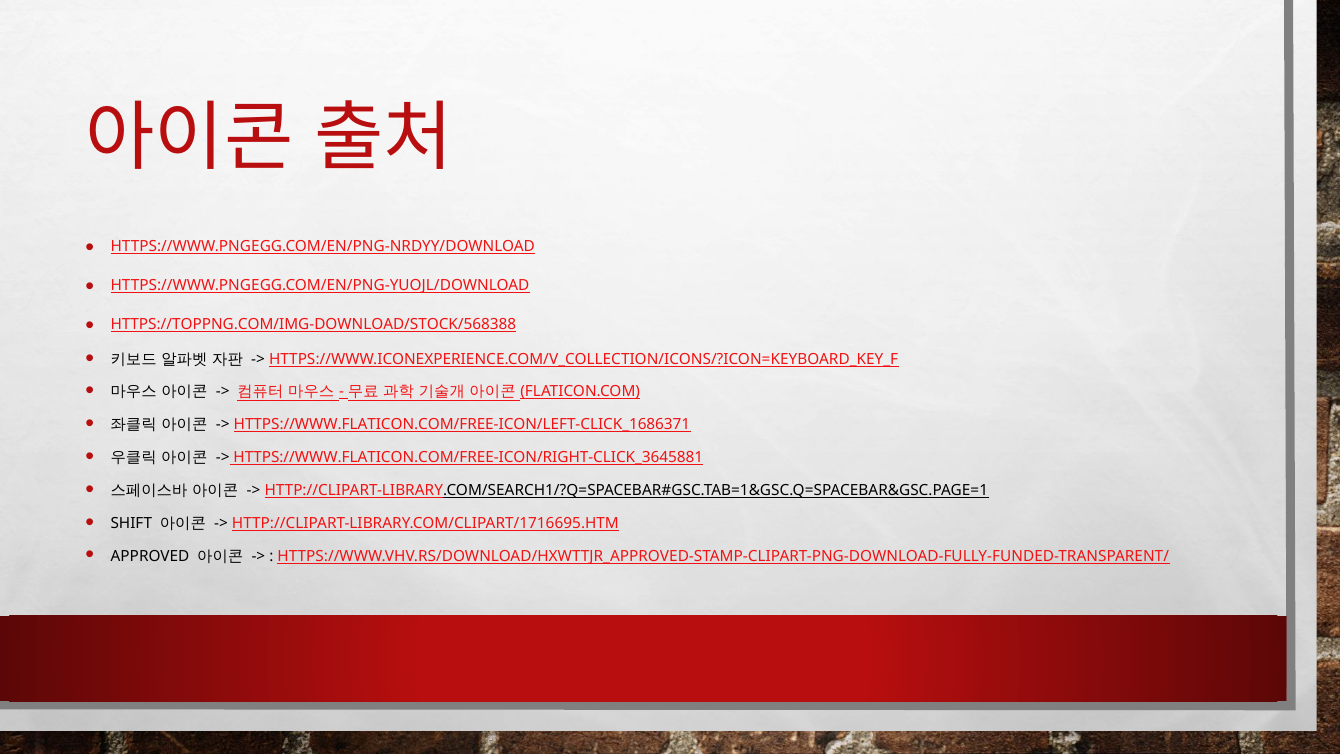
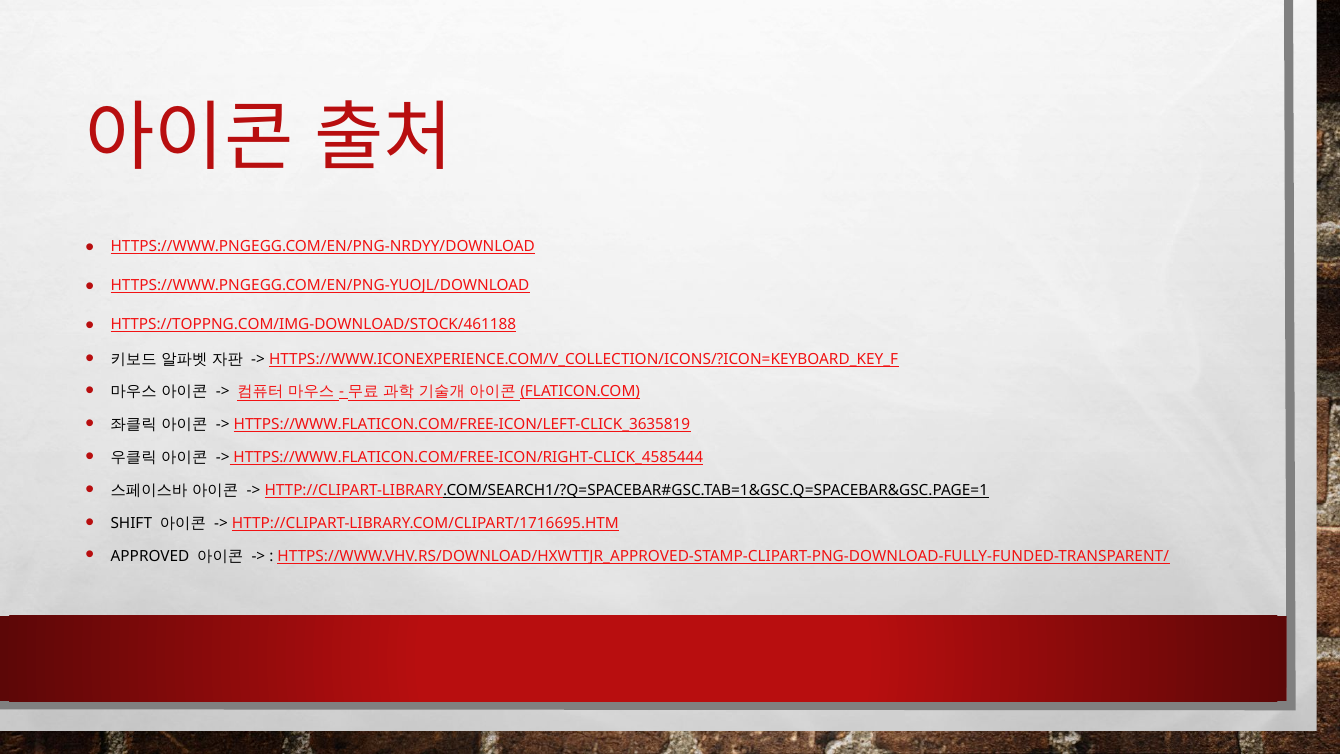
HTTPS://TOPPNG.COM/IMG-DOWNLOAD/STOCK/568388: HTTPS://TOPPNG.COM/IMG-DOWNLOAD/STOCK/568388 -> HTTPS://TOPPNG.COM/IMG-DOWNLOAD/STOCK/461188
HTTPS://WWW.FLATICON.COM/FREE-ICON/LEFT-CLICK_1686371: HTTPS://WWW.FLATICON.COM/FREE-ICON/LEFT-CLICK_1686371 -> HTTPS://WWW.FLATICON.COM/FREE-ICON/LEFT-CLICK_3635819
HTTPS://WWW.FLATICON.COM/FREE-ICON/RIGHT-CLICK_3645881: HTTPS://WWW.FLATICON.COM/FREE-ICON/RIGHT-CLICK_3645881 -> HTTPS://WWW.FLATICON.COM/FREE-ICON/RIGHT-CLICK_4585444
